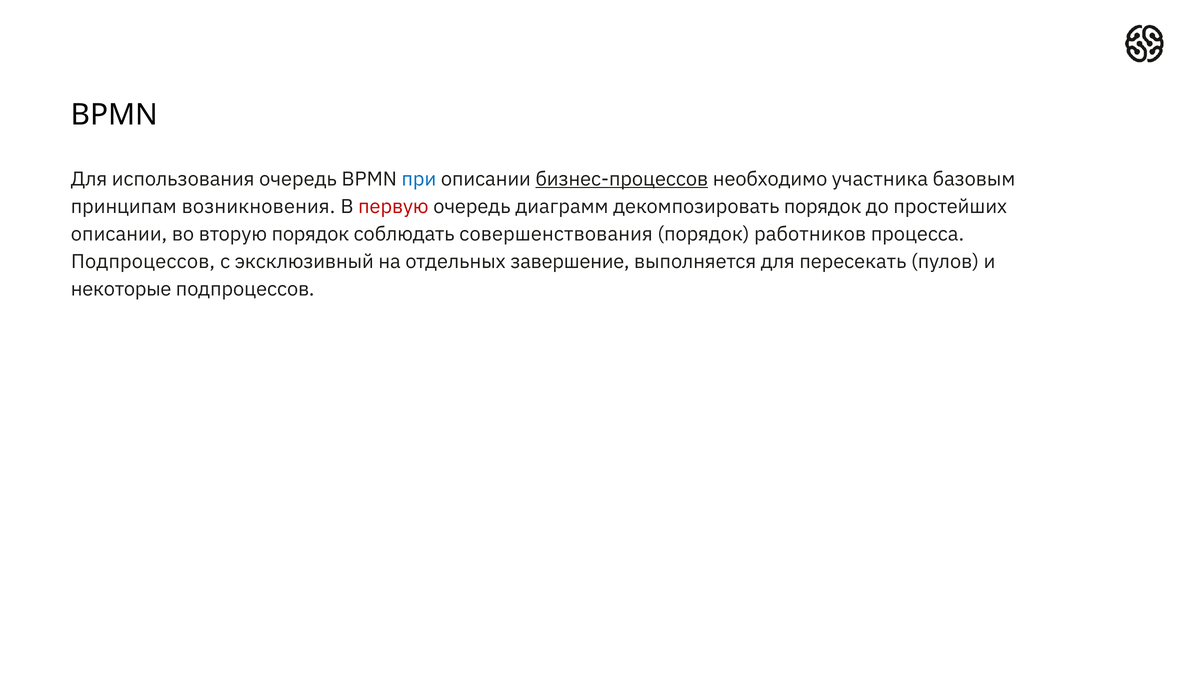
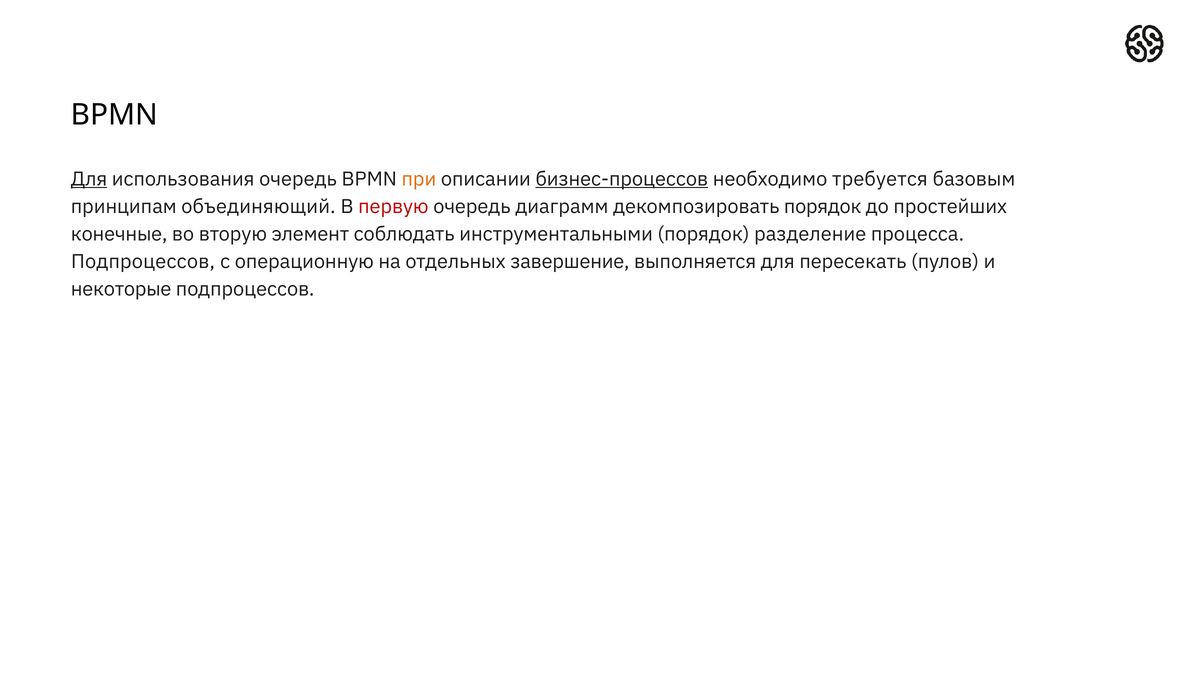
Для at (89, 179) underline: none -> present
при colour: blue -> orange
участника: участника -> требуется
возникновения: возникновения -> объединяющий
описании at (119, 234): описании -> конечные
вторую порядок: порядок -> элемент
совершенствования: совершенствования -> инструментальными
работников: работников -> разделение
эксклюзивный: эксклюзивный -> операционную
